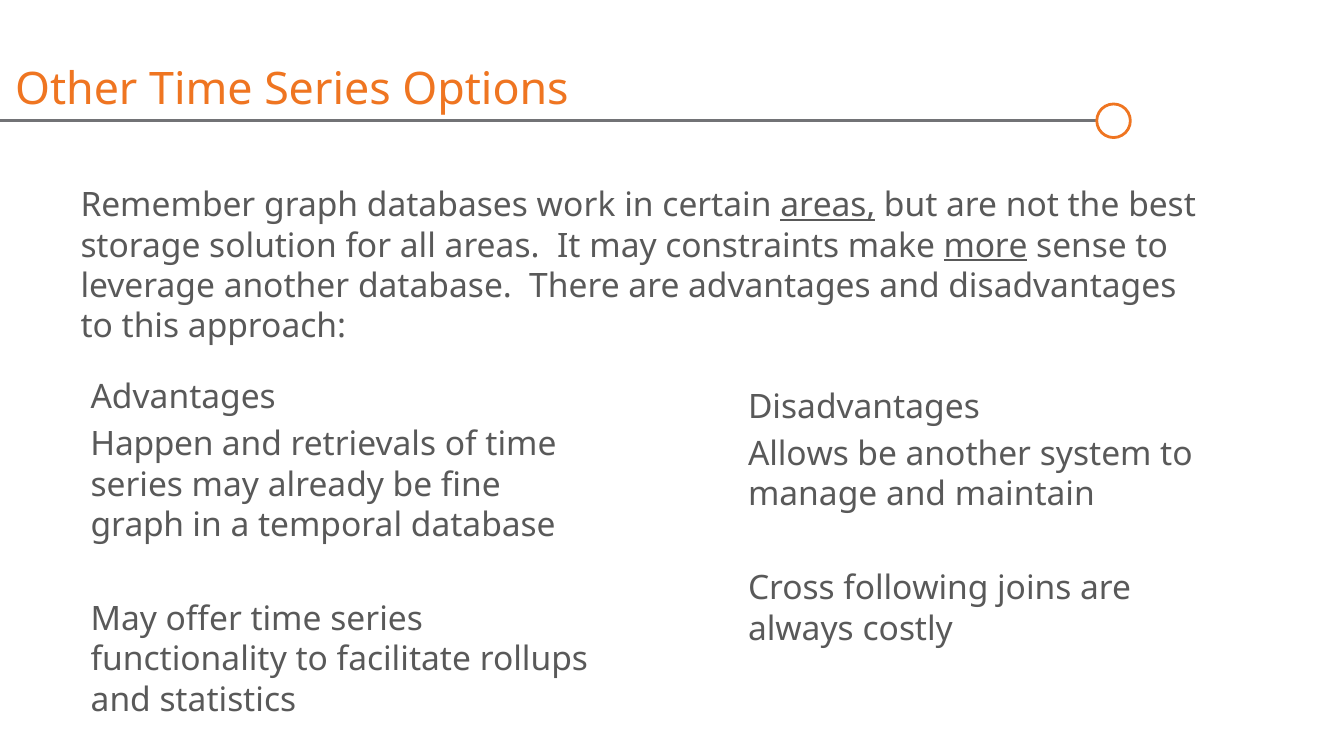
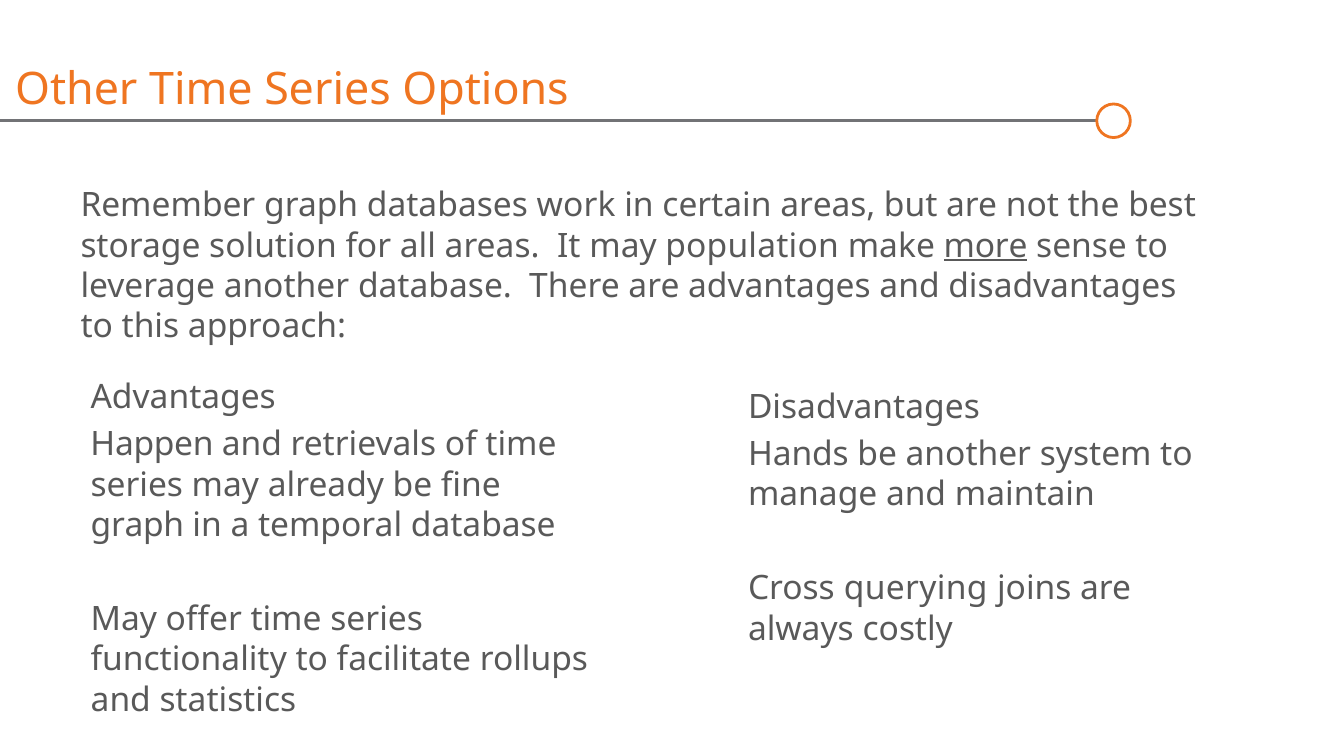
areas at (828, 205) underline: present -> none
constraints: constraints -> population
Allows: Allows -> Hands
following: following -> querying
